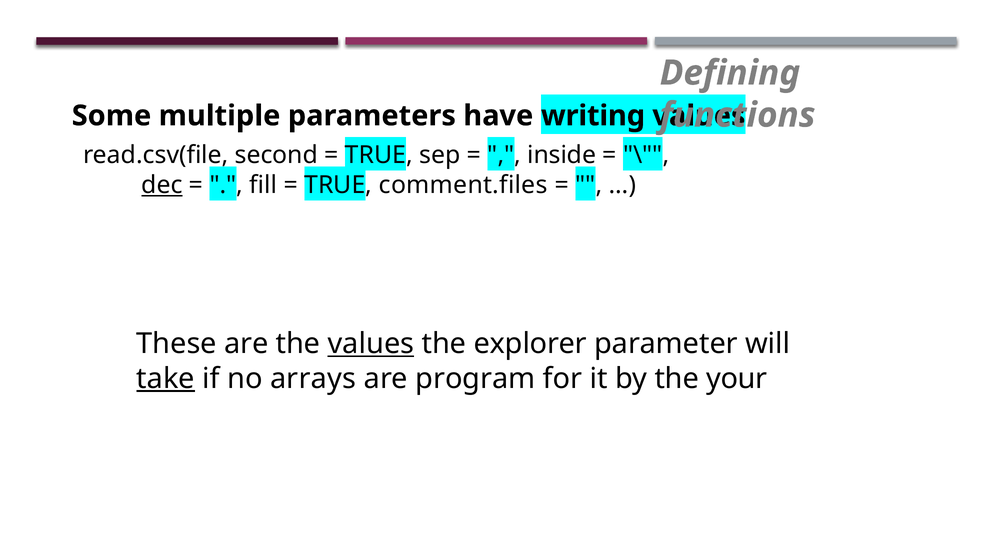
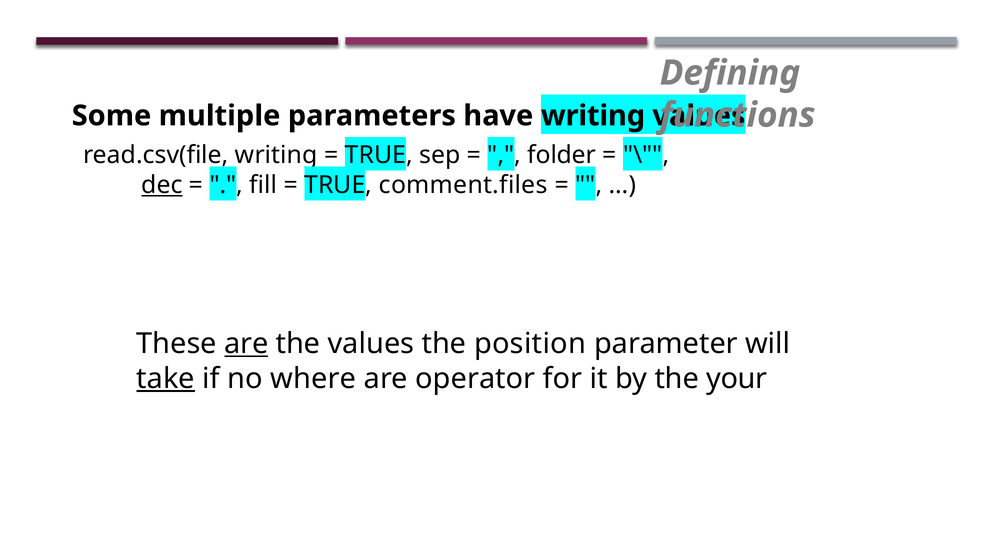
read.csv(file second: second -> writing
inside: inside -> folder
are at (246, 344) underline: none -> present
values at (371, 344) underline: present -> none
explorer: explorer -> position
arrays: arrays -> where
program: program -> operator
